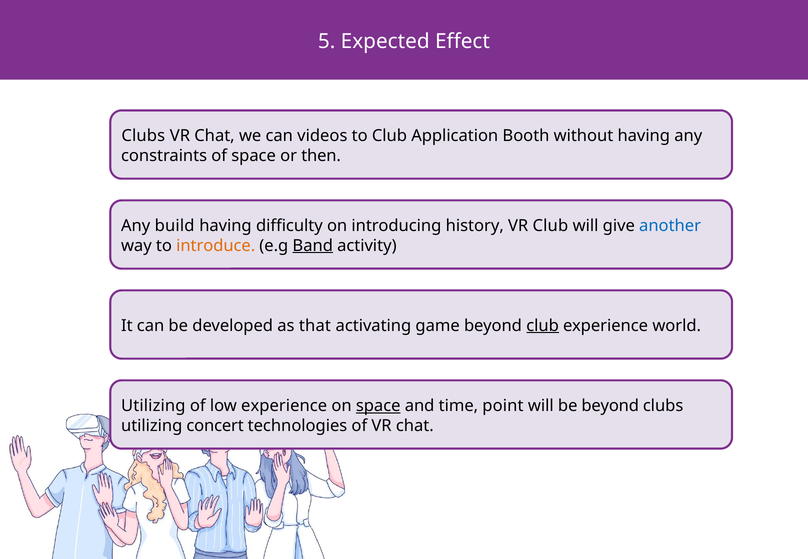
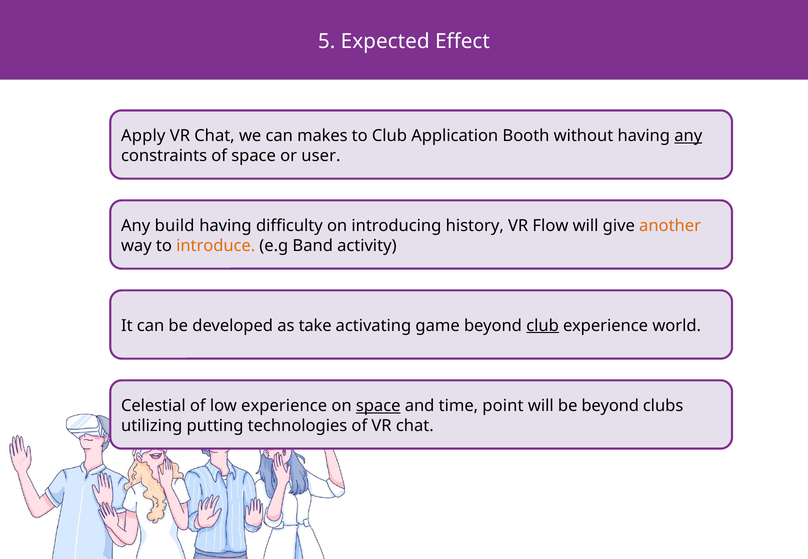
Clubs at (143, 136): Clubs -> Apply
videos: videos -> makes
any at (688, 136) underline: none -> present
then: then -> user
VR Club: Club -> Flow
another colour: blue -> orange
Band underline: present -> none
that: that -> take
Utilizing at (153, 406): Utilizing -> Celestial
concert: concert -> putting
